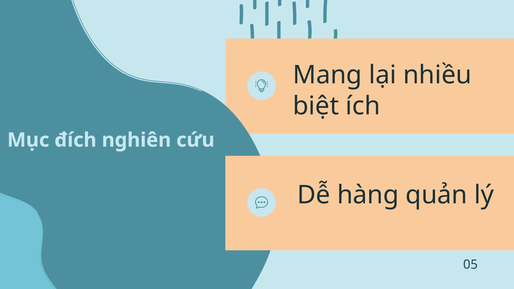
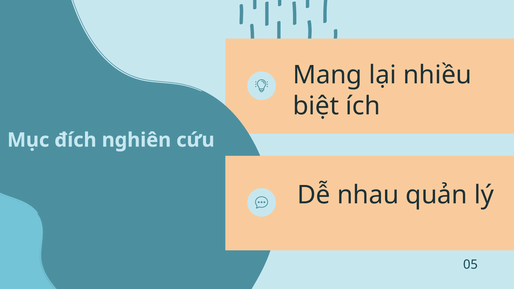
hàng: hàng -> nhau
